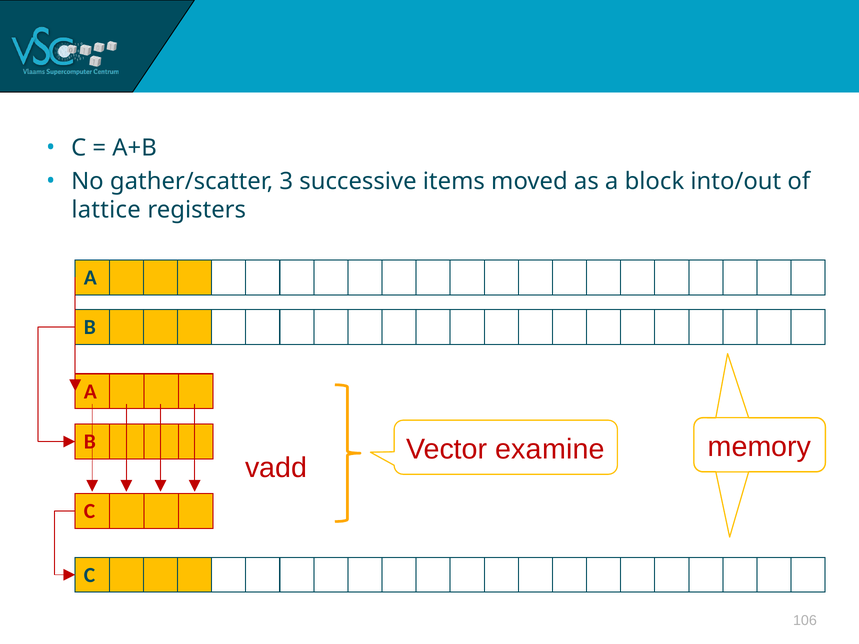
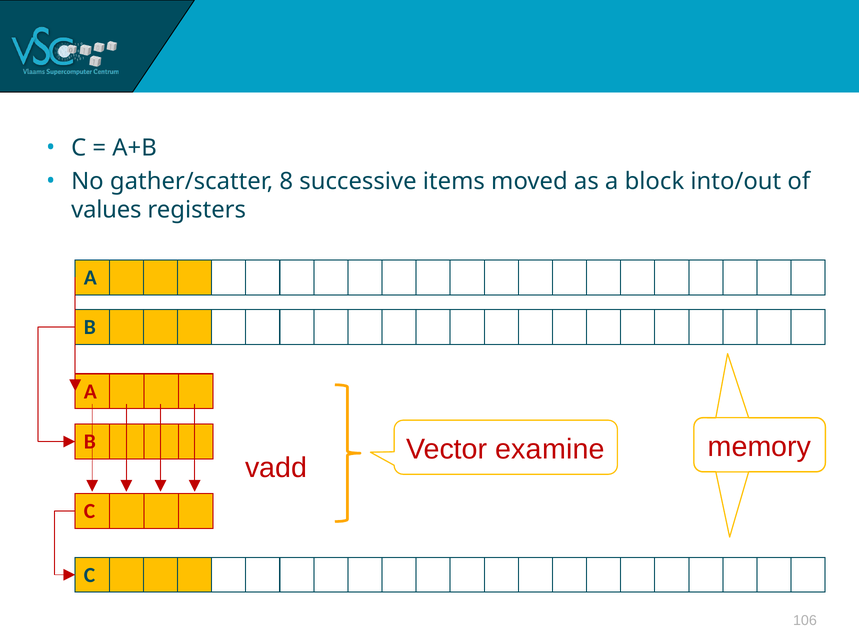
3: 3 -> 8
lattice: lattice -> values
